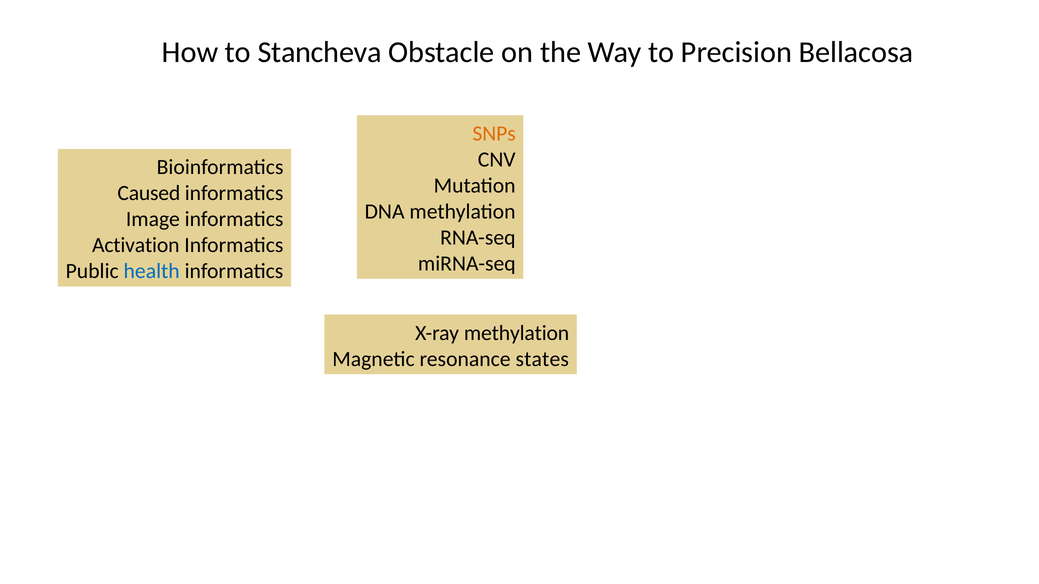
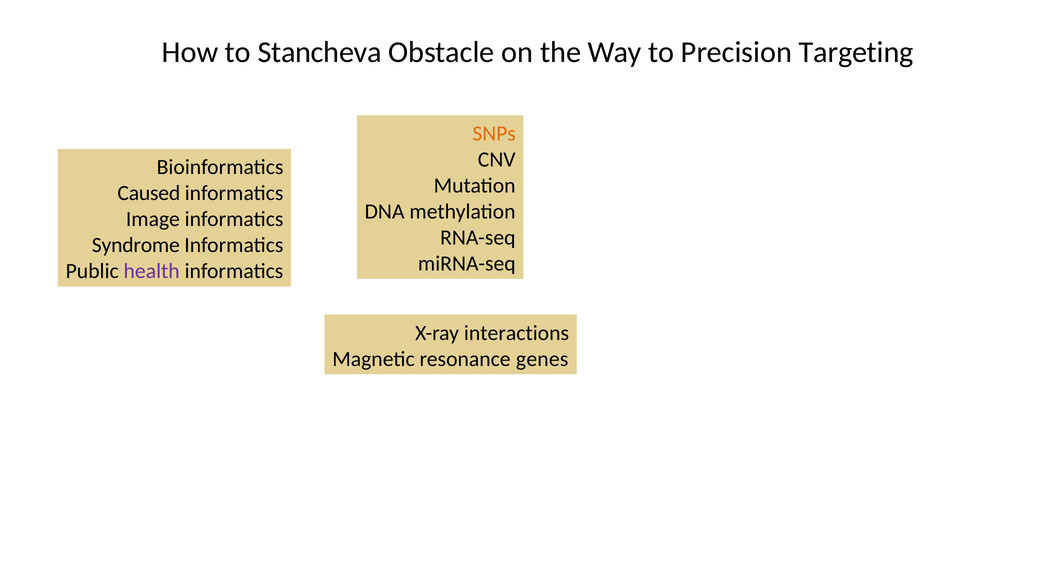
Bellacosa: Bellacosa -> Targeting
Activation: Activation -> Syndrome
health colour: blue -> purple
X-ray methylation: methylation -> interactions
states: states -> genes
